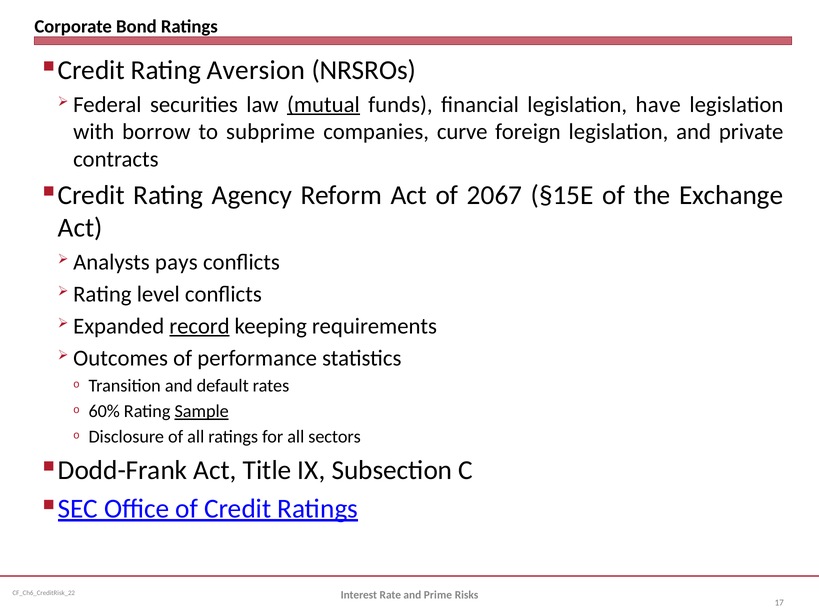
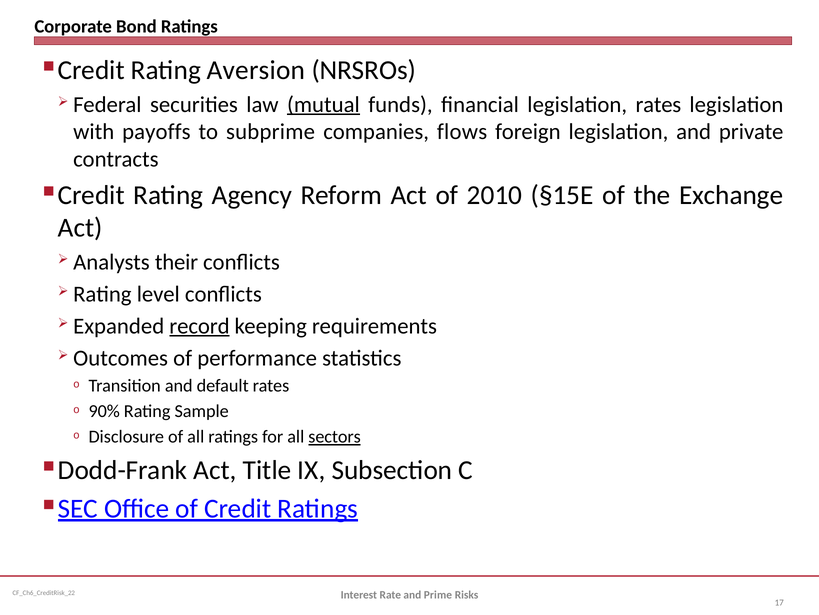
legislation have: have -> rates
borrow: borrow -> payoffs
curve: curve -> flows
2067: 2067 -> 2010
pays: pays -> their
60%: 60% -> 90%
Sample underline: present -> none
sectors underline: none -> present
